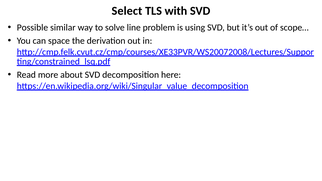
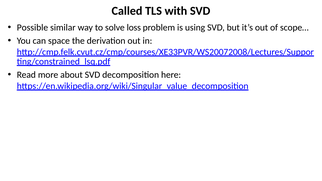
Select: Select -> Called
line: line -> loss
